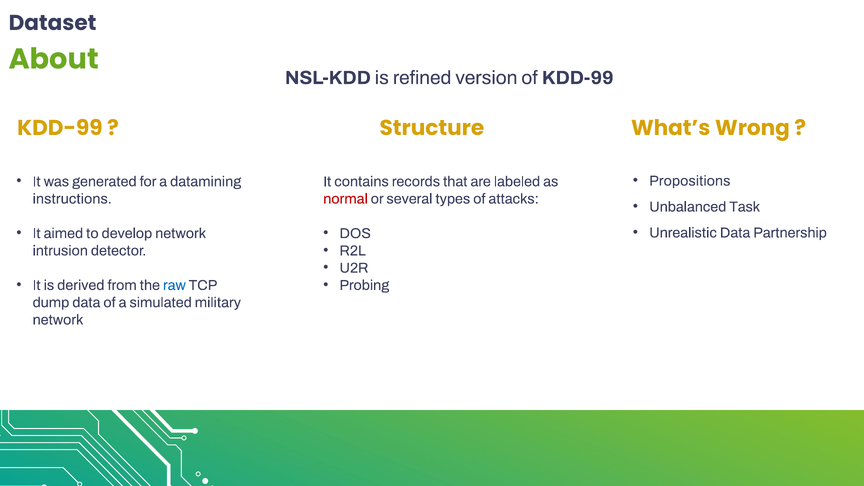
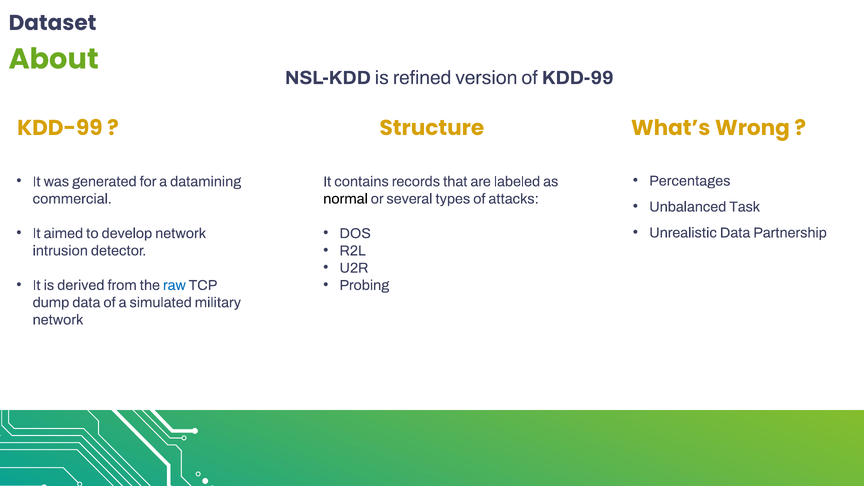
Propositions: Propositions -> Percentages
instructions: instructions -> commercial
normal colour: red -> black
